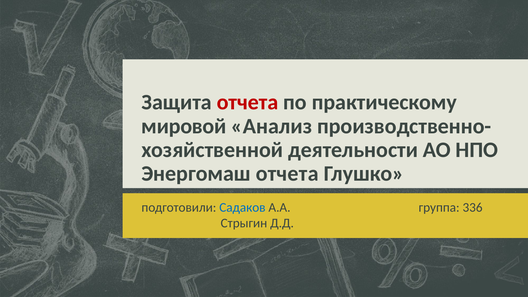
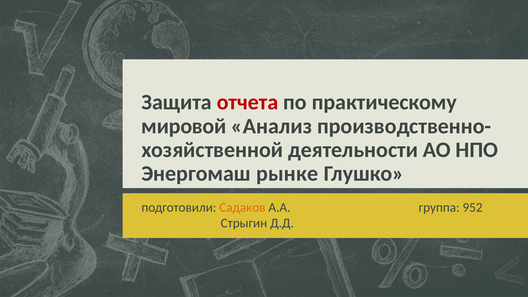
Энергомаш отчета: отчета -> рынке
Садаков colour: blue -> orange
336: 336 -> 952
